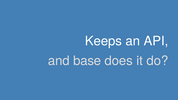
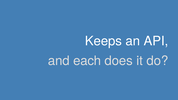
base: base -> each
